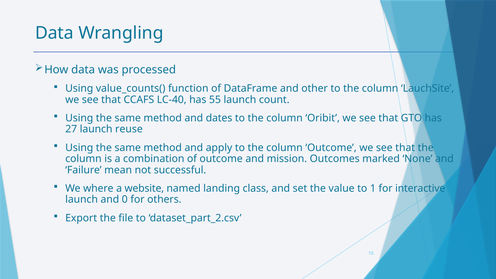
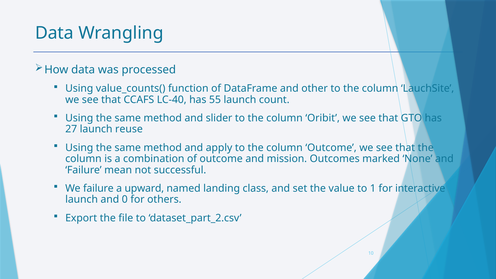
dates: dates -> slider
We where: where -> failure
website: website -> upward
